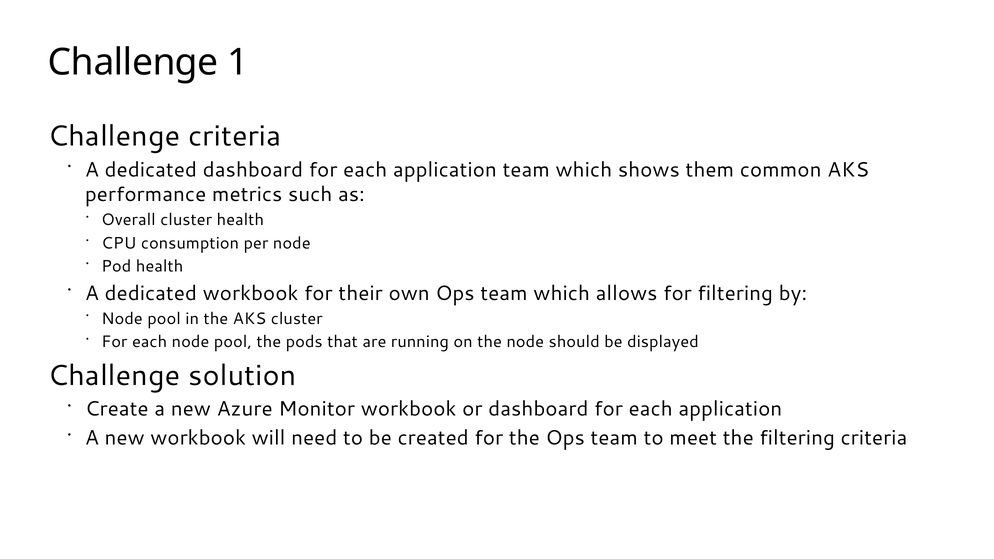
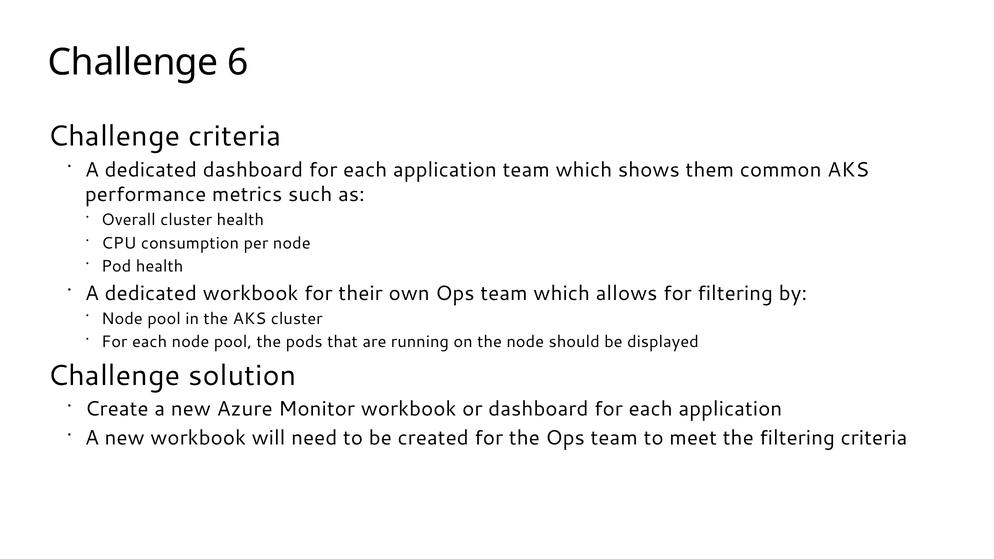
1: 1 -> 6
